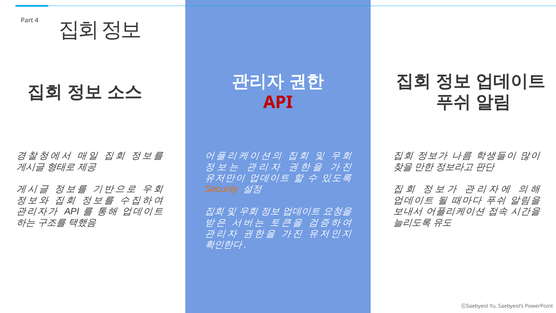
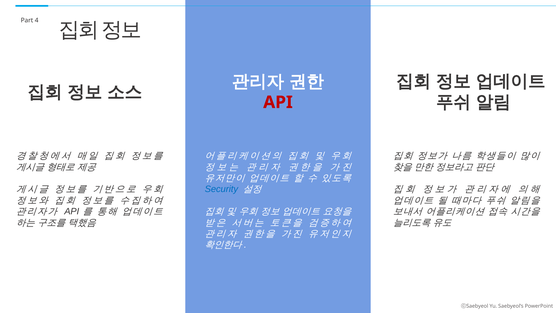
Security colour: orange -> blue
